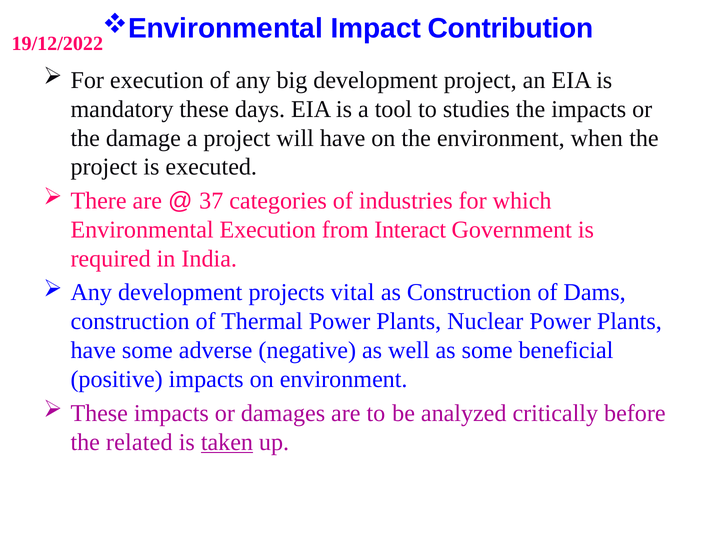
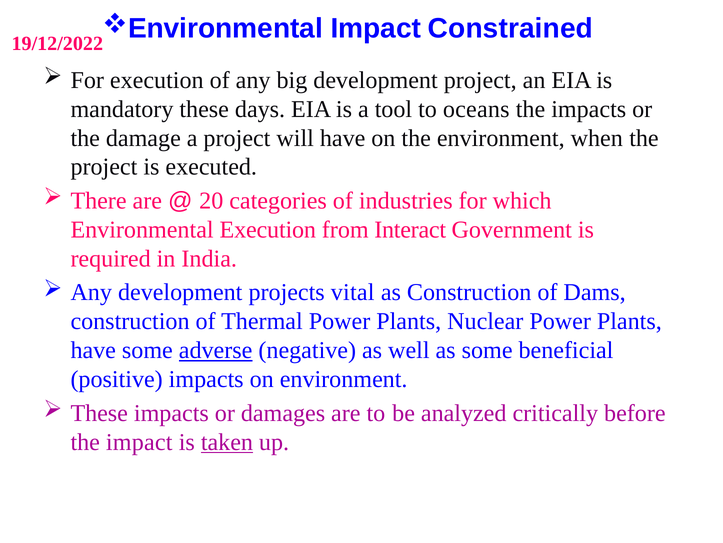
Contribution: Contribution -> Constrained
studies: studies -> oceans
37: 37 -> 20
adverse underline: none -> present
the related: related -> impact
